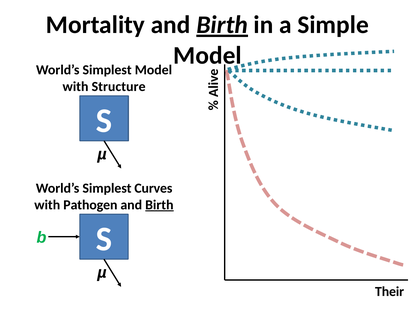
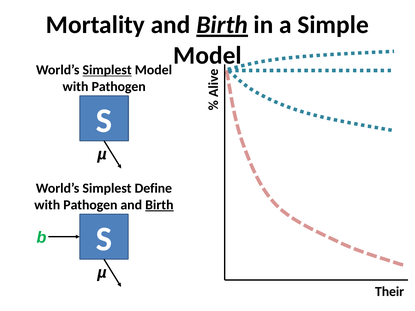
Simplest at (107, 70) underline: none -> present
Structure at (119, 87): Structure -> Pathogen
Curves: Curves -> Define
